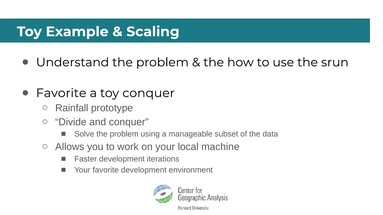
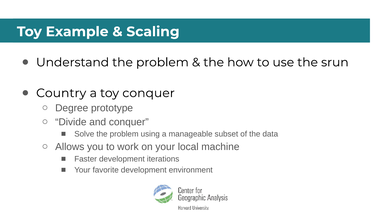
Favorite at (61, 93): Favorite -> Country
Rainfall: Rainfall -> Degree
